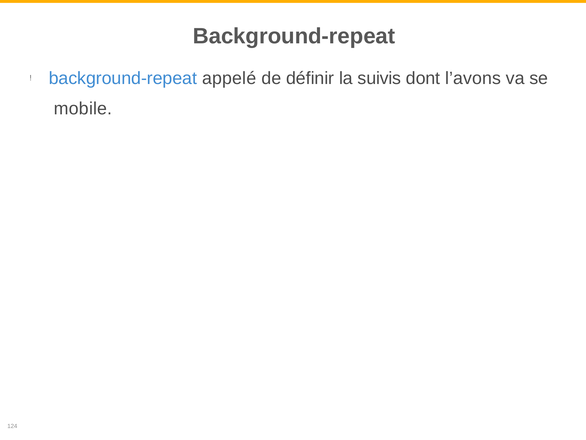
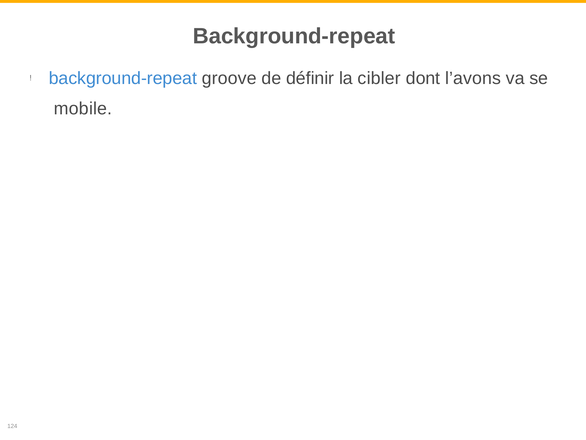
appelé: appelé -> groove
suivis: suivis -> cibler
